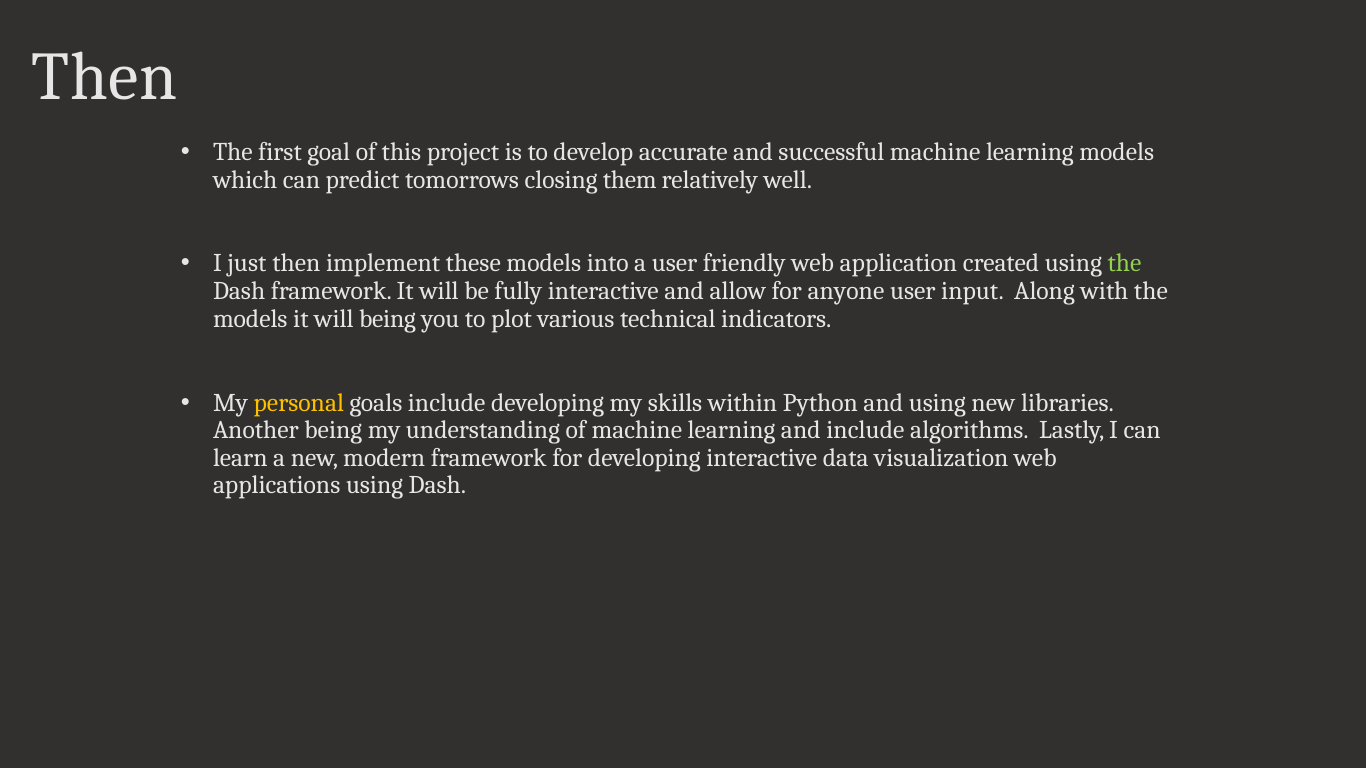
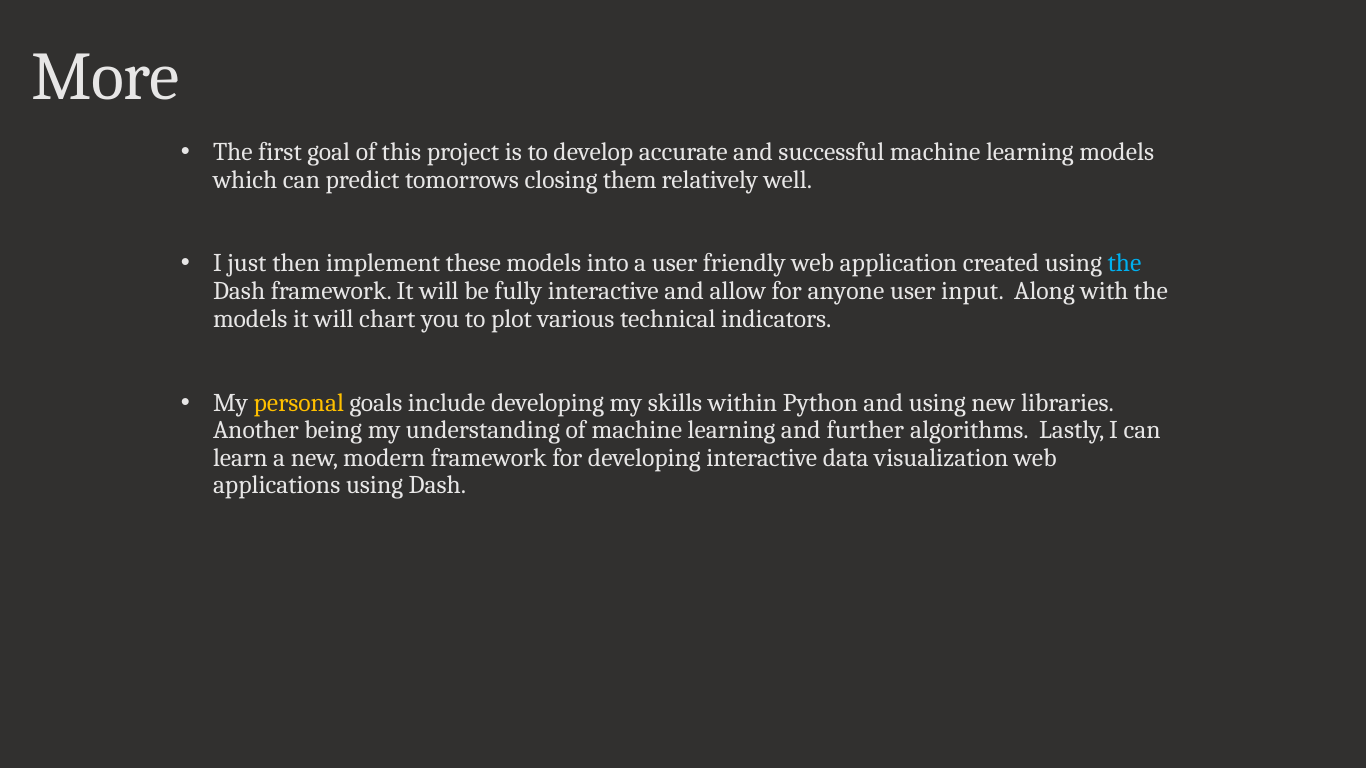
Then at (105, 77): Then -> More
the at (1125, 264) colour: light green -> light blue
will being: being -> chart
and include: include -> further
